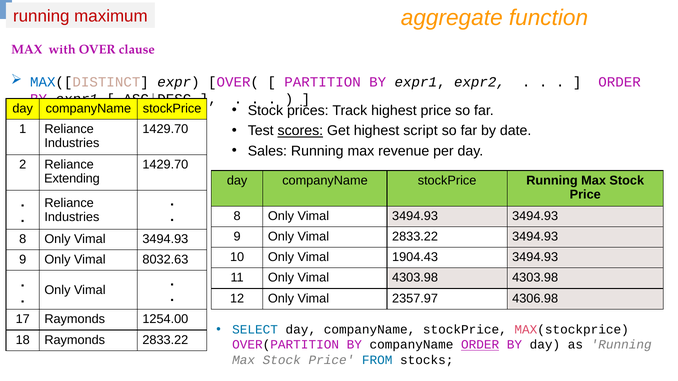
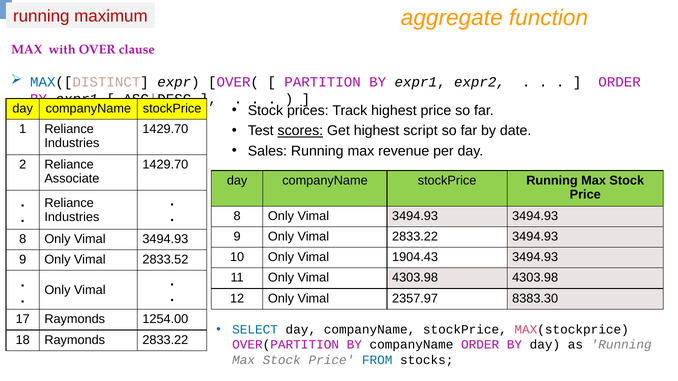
Extending: Extending -> Associate
8032.63: 8032.63 -> 2833.52
4306.98: 4306.98 -> 8383.30
ORDER at (480, 345) underline: present -> none
